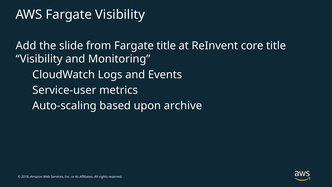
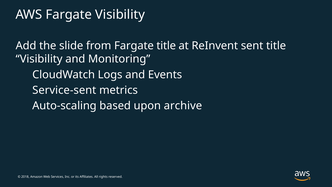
core: core -> sent
Service-user: Service-user -> Service-sent
